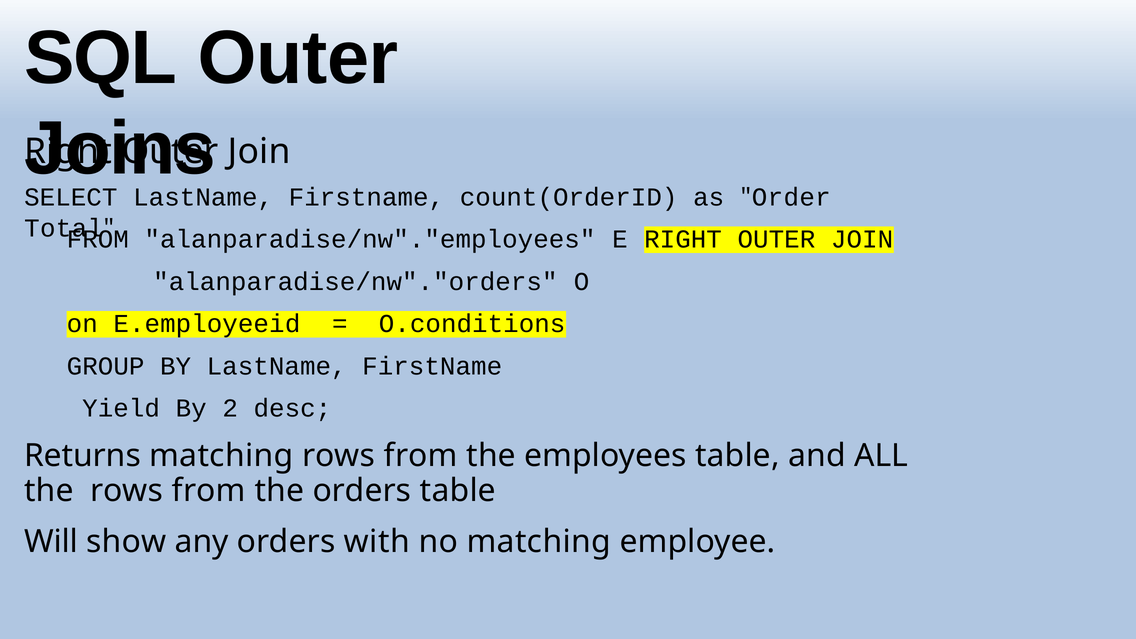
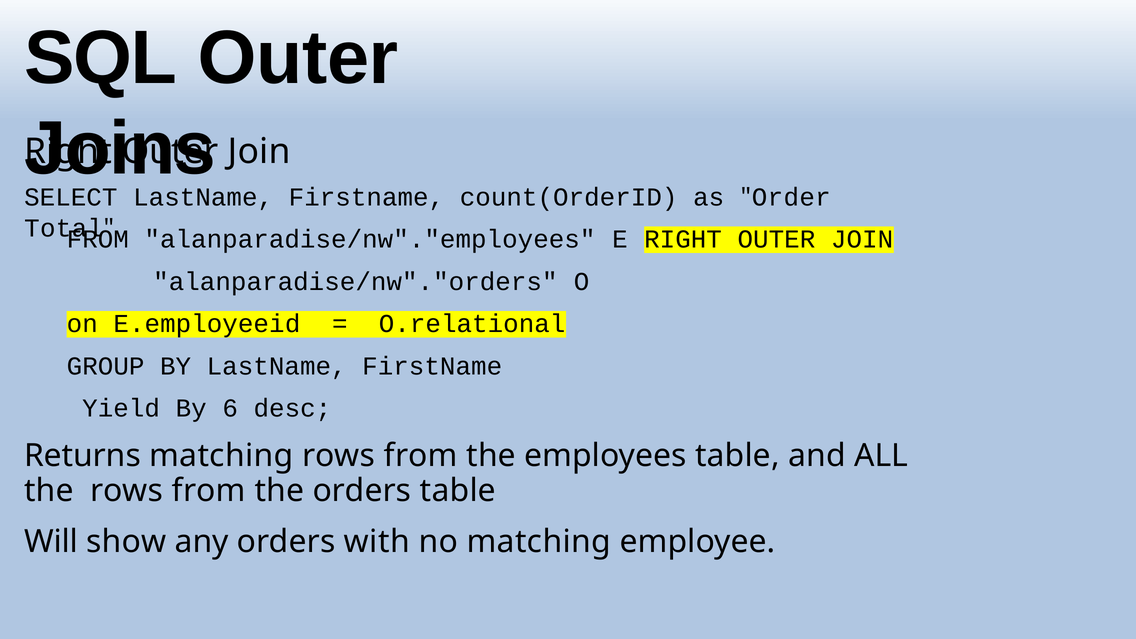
O.conditions: O.conditions -> O.relational
2: 2 -> 6
